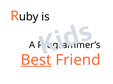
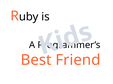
Best underline: present -> none
